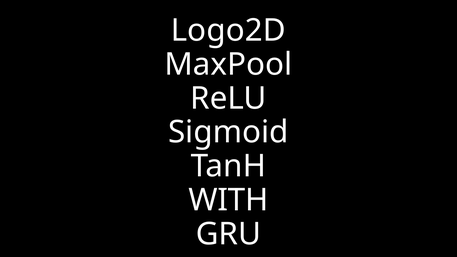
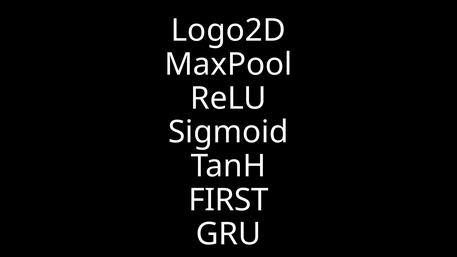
WITH: WITH -> FIRST
